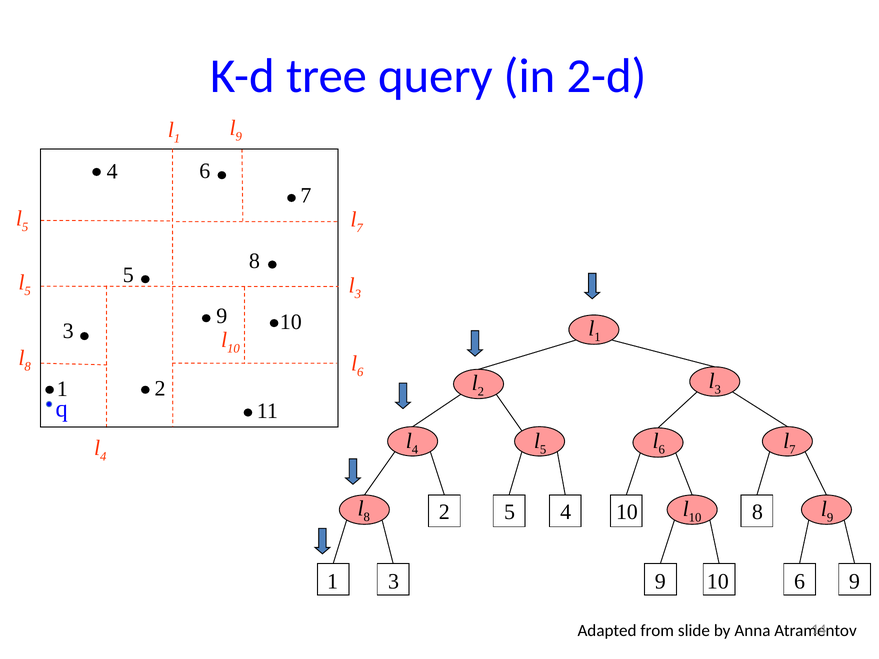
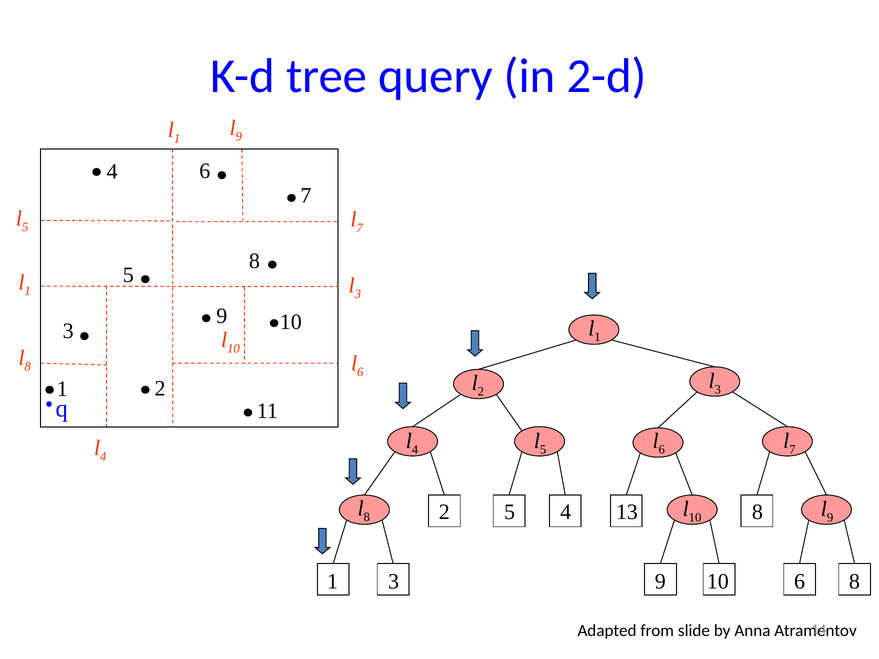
5 at (28, 291): 5 -> 1
4 10: 10 -> 13
6 9: 9 -> 8
